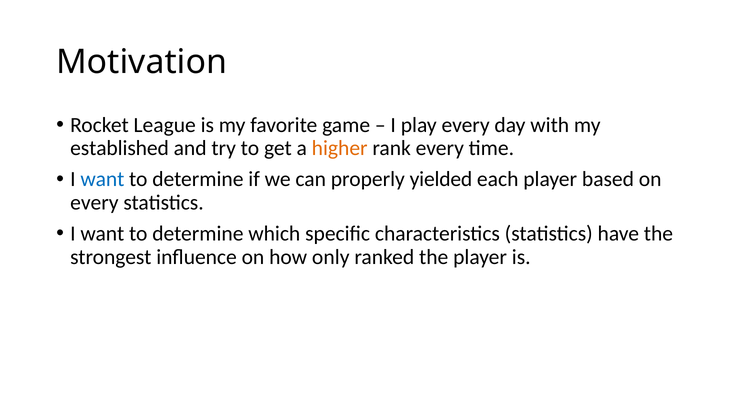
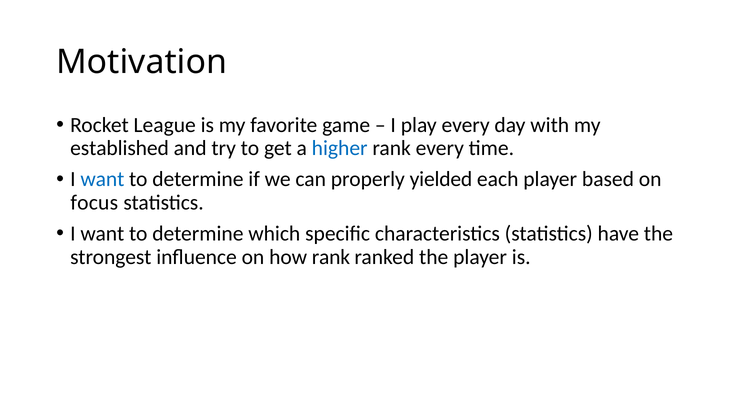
higher colour: orange -> blue
every at (94, 202): every -> focus
how only: only -> rank
